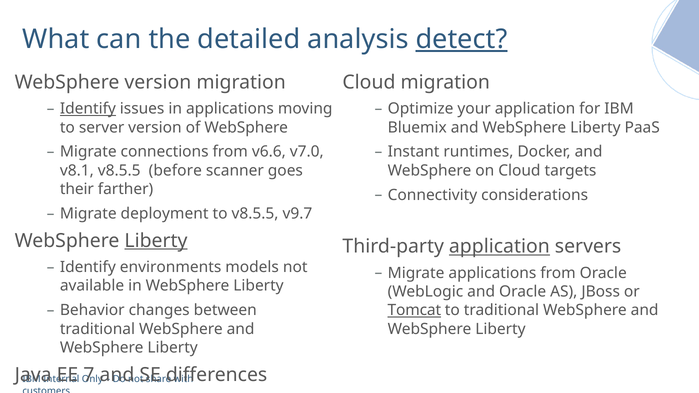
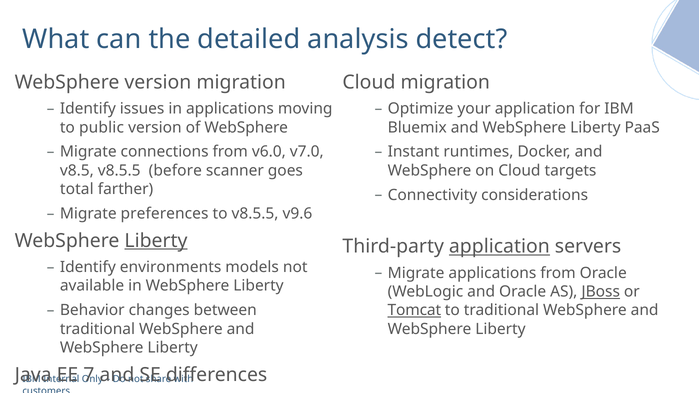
detect underline: present -> none
Identify at (88, 109) underline: present -> none
server: server -> public
v6.6: v6.6 -> v6.0
v8.1: v8.1 -> v8.5
their: their -> total
deployment: deployment -> preferences
v9.7: v9.7 -> v9.6
JBoss underline: none -> present
